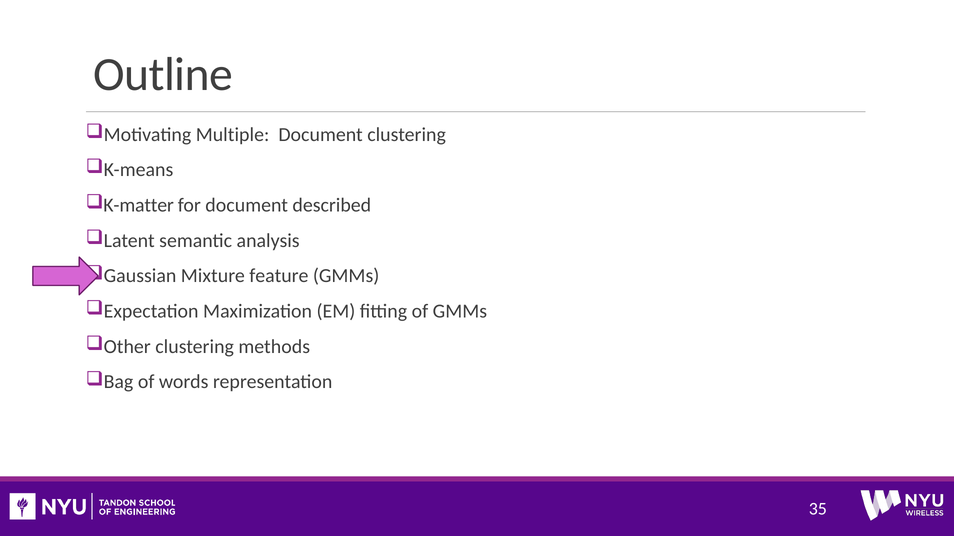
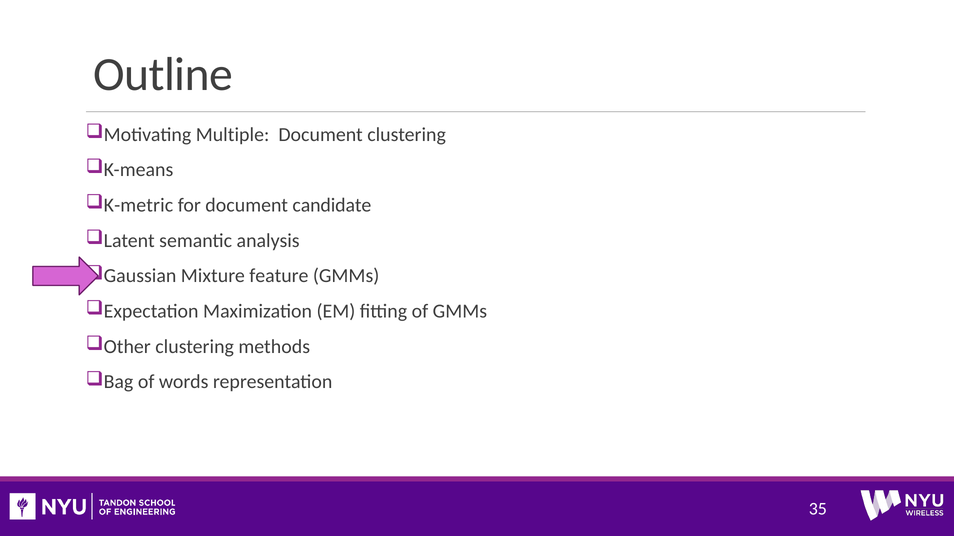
K-matter: K-matter -> K-metric
described: described -> candidate
